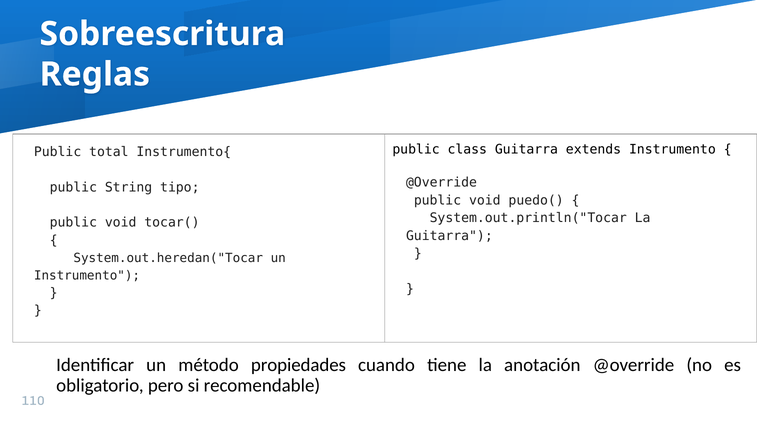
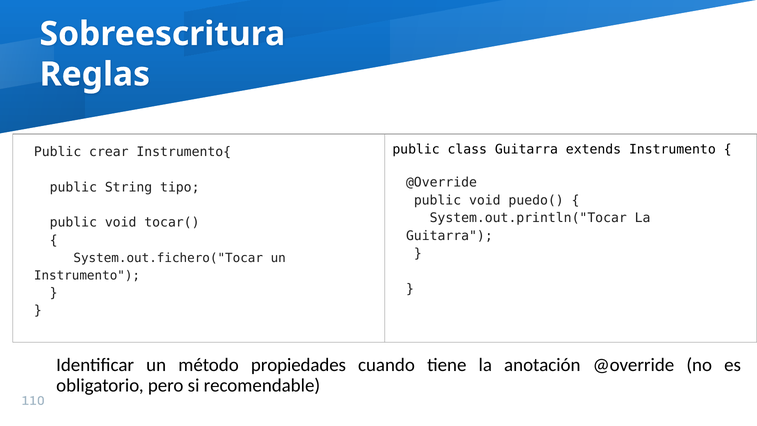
total: total -> crear
System.out.heredan("Tocar: System.out.heredan("Tocar -> System.out.fichero("Tocar
